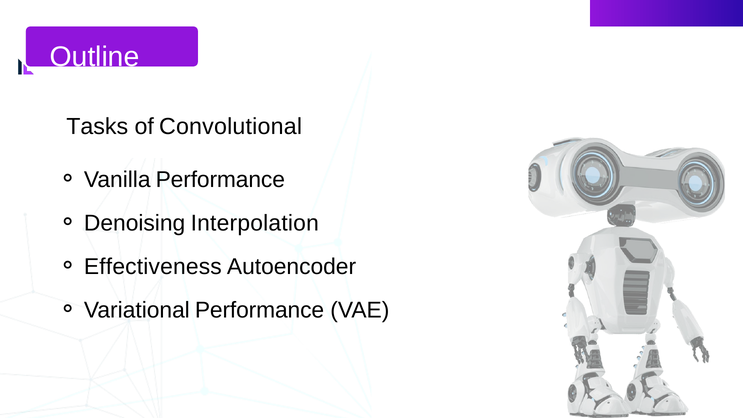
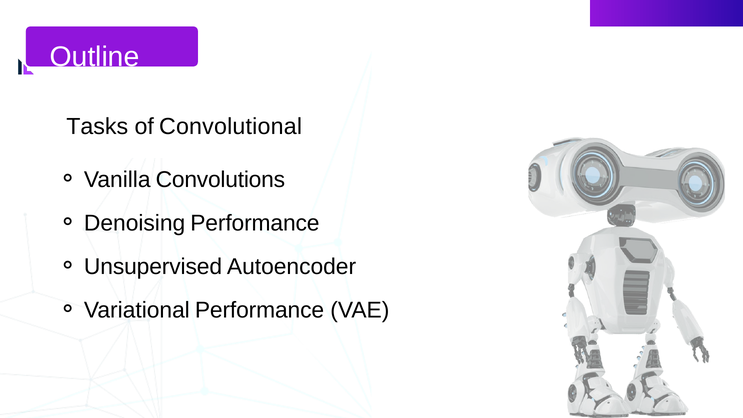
Vanilla Performance: Performance -> Convolutions
Denoising Interpolation: Interpolation -> Performance
Effectiveness: Effectiveness -> Unsupervised
